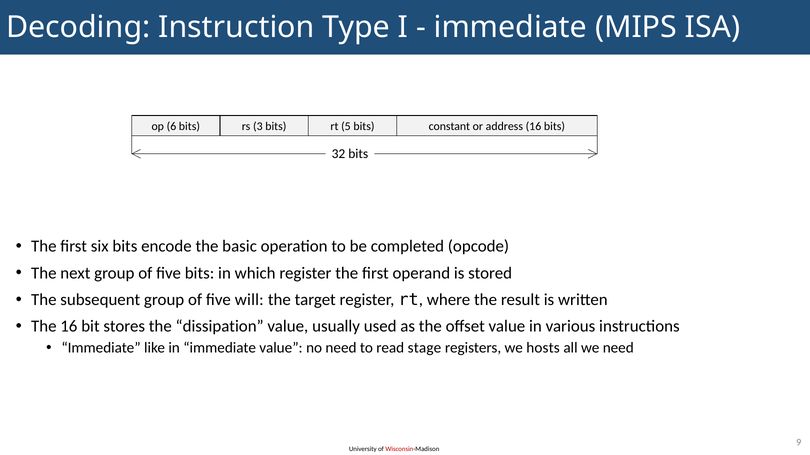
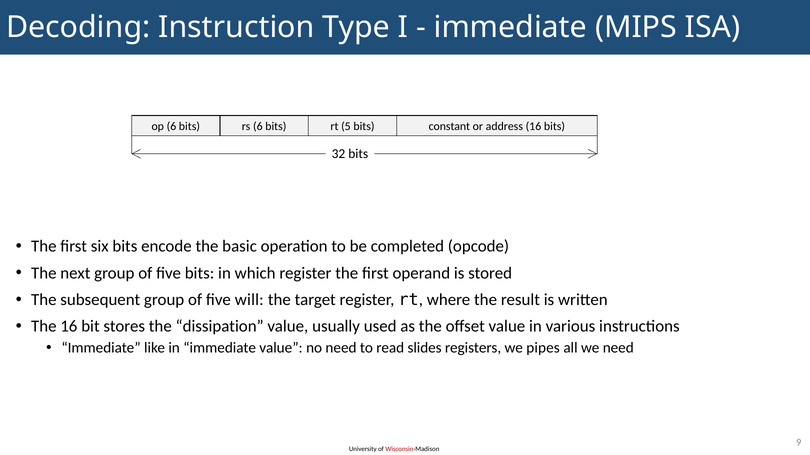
rs 3: 3 -> 6
stage: stage -> slides
hosts: hosts -> pipes
